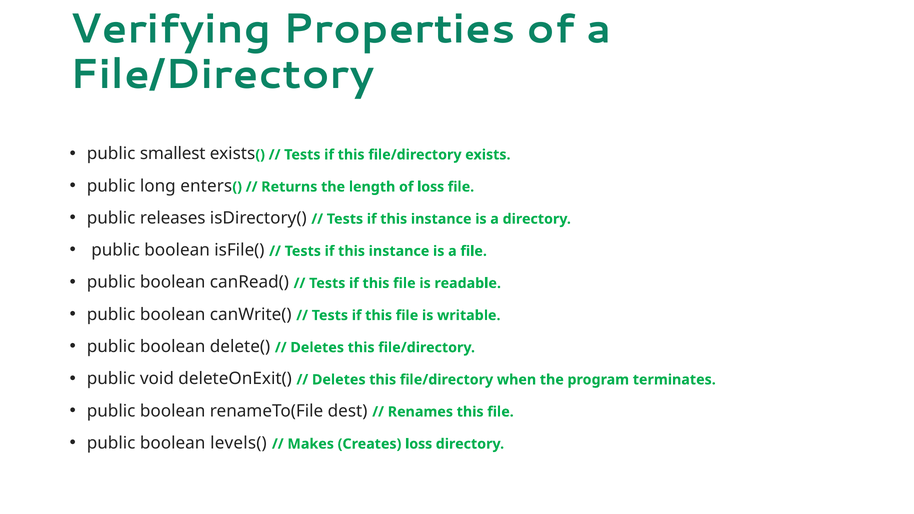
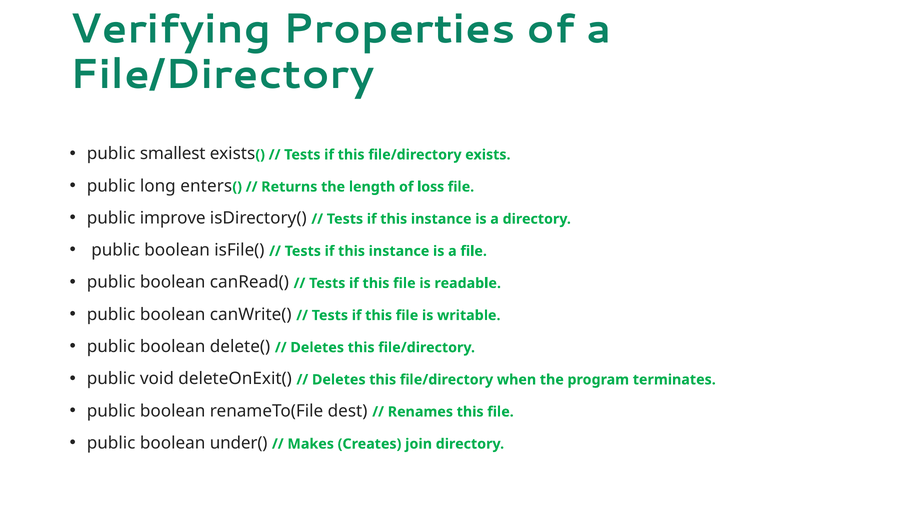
releases: releases -> improve
levels(: levels( -> under(
Creates loss: loss -> join
